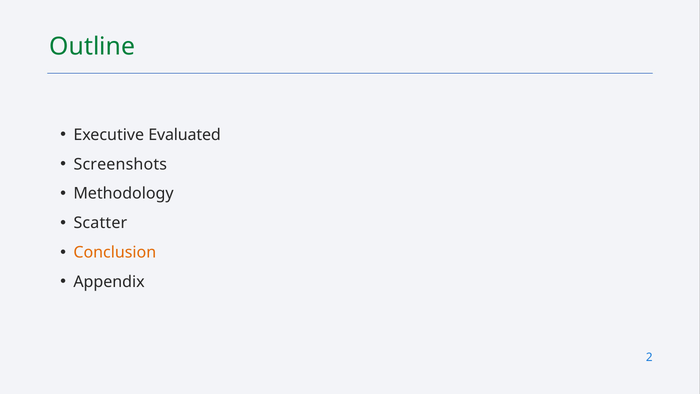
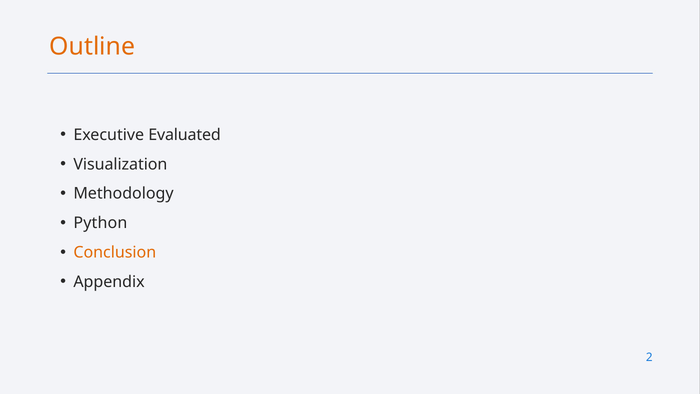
Outline colour: green -> orange
Screenshots: Screenshots -> Visualization
Scatter: Scatter -> Python
